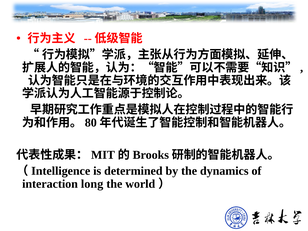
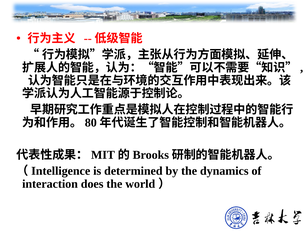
long: long -> does
